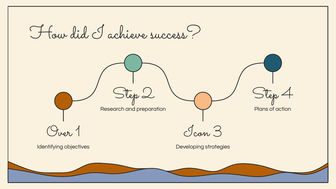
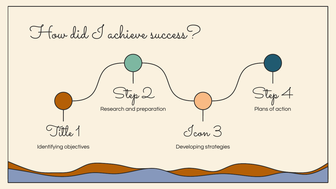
Over: Over -> Title
